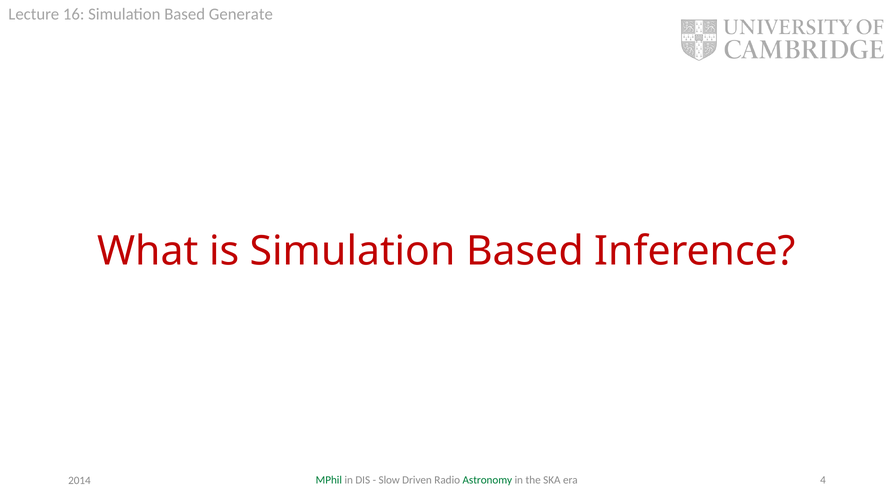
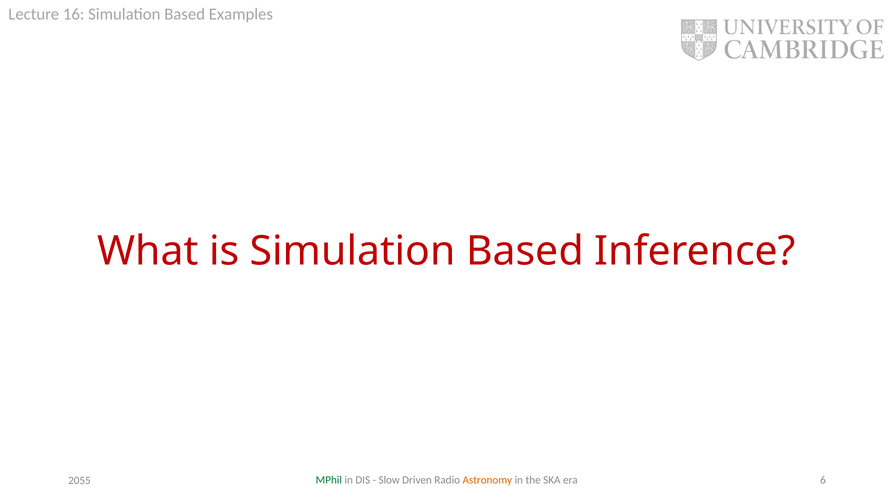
Generate: Generate -> Examples
Astronomy colour: green -> orange
4: 4 -> 6
2014: 2014 -> 2055
